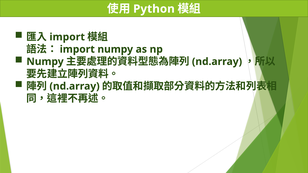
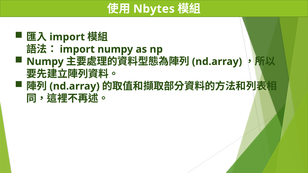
Python: Python -> Nbytes
